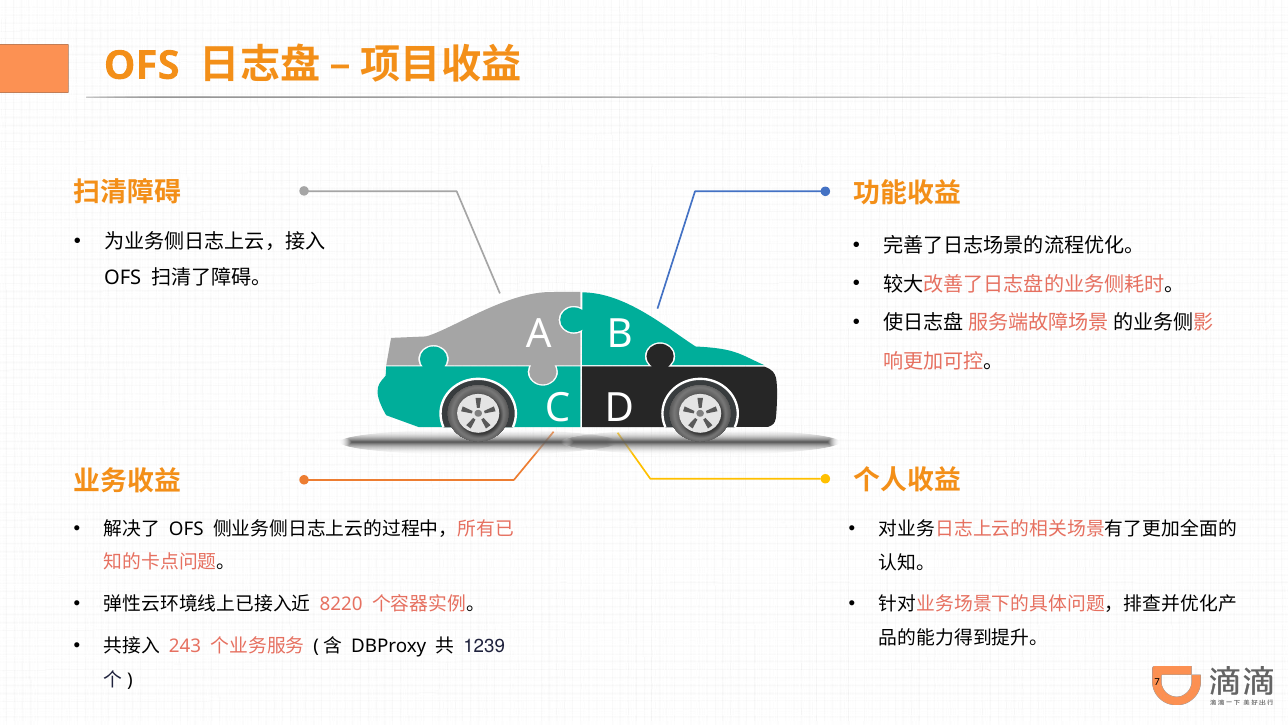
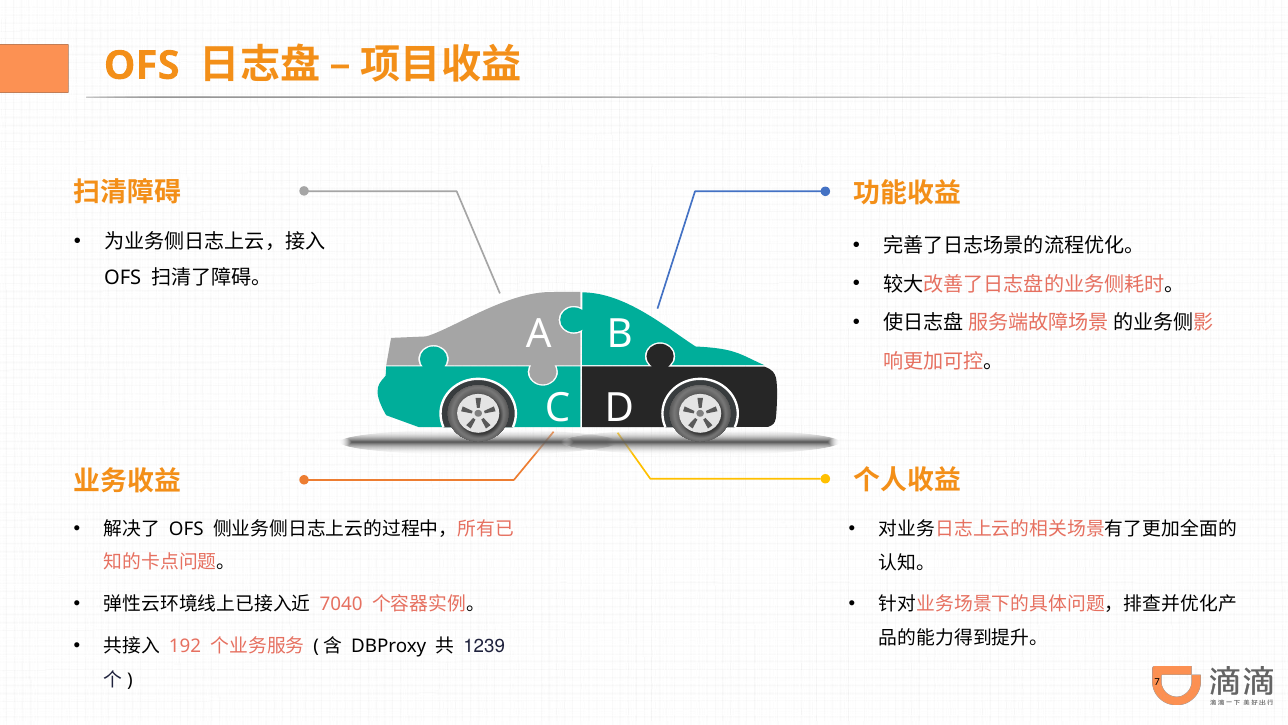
8220: 8220 -> 7040
243: 243 -> 192
